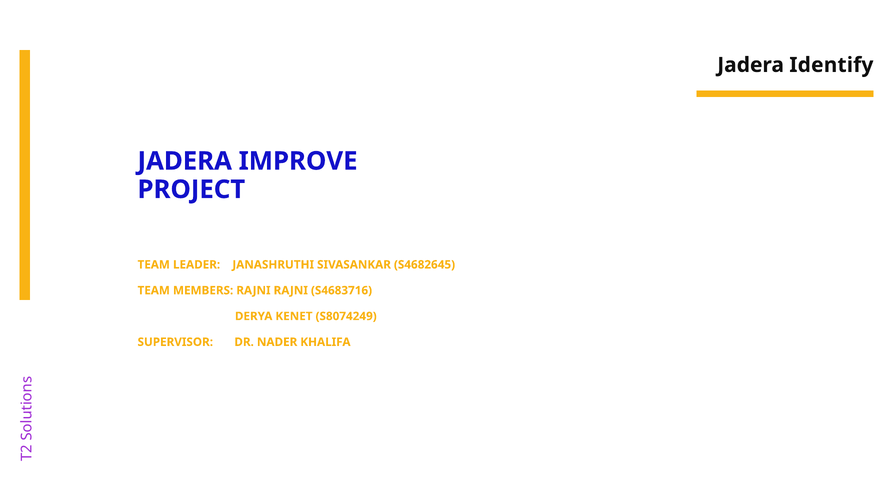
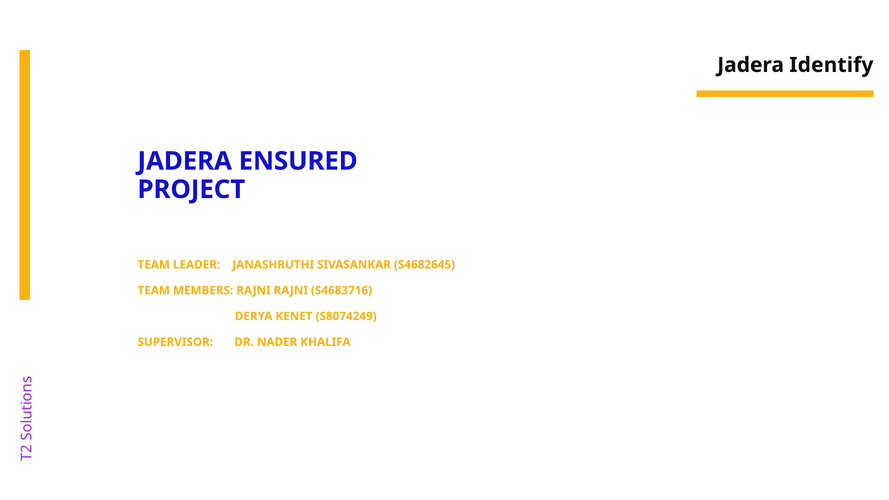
IMPROVE: IMPROVE -> ENSURED
